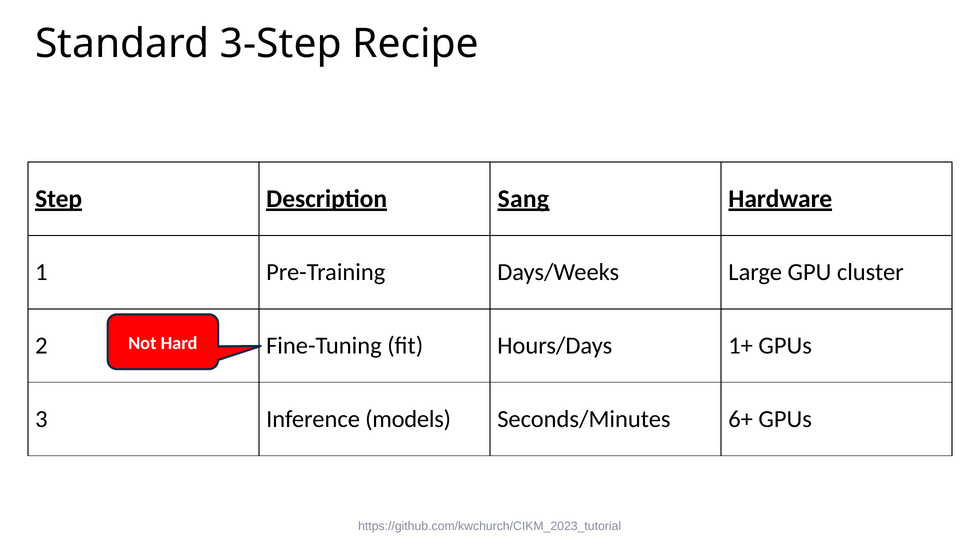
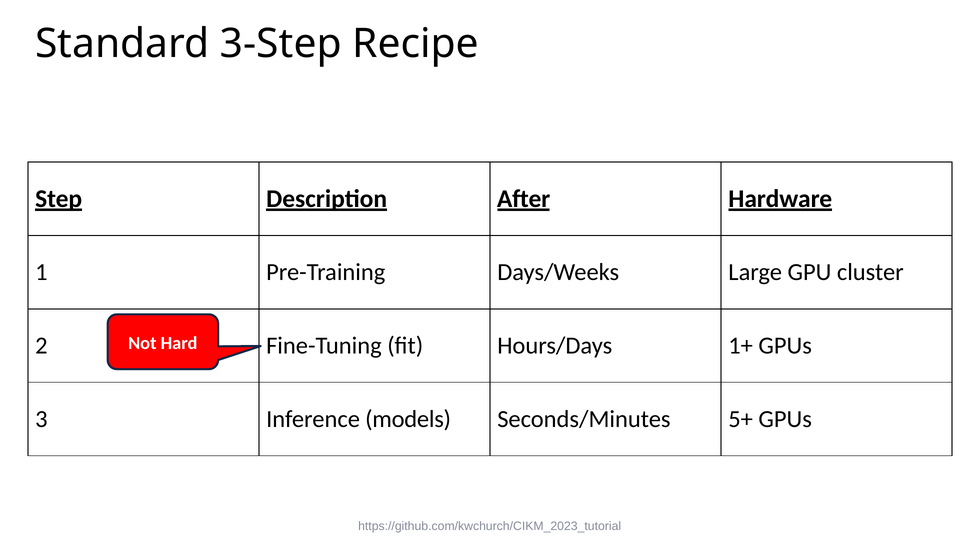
Sang: Sang -> After
6+: 6+ -> 5+
